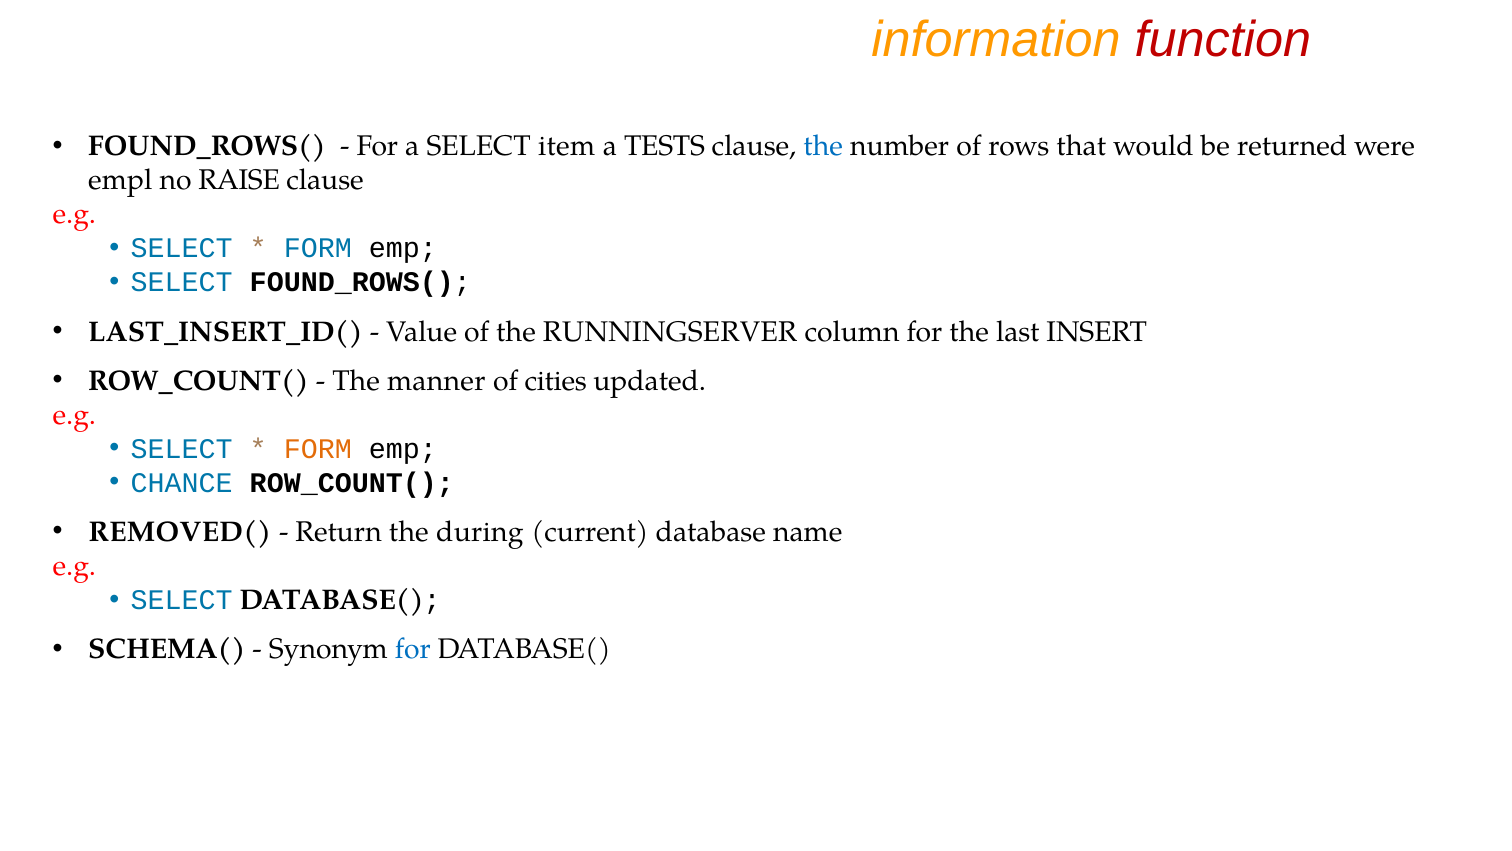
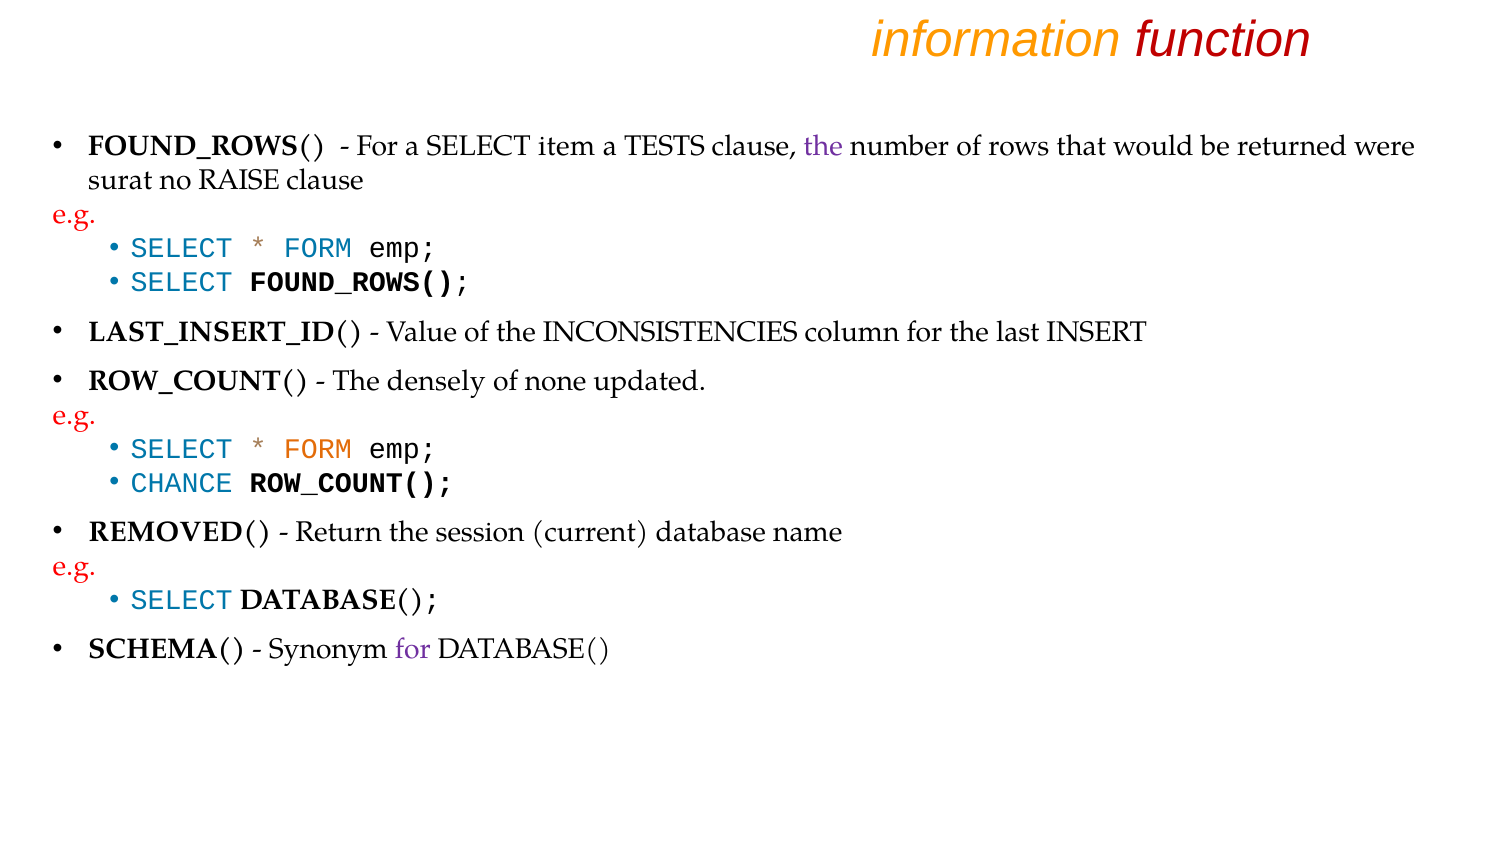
the at (823, 146) colour: blue -> purple
empl: empl -> surat
RUNNINGSERVER: RUNNINGSERVER -> INCONSISTENCIES
manner: manner -> densely
cities: cities -> none
during: during -> session
for at (413, 649) colour: blue -> purple
